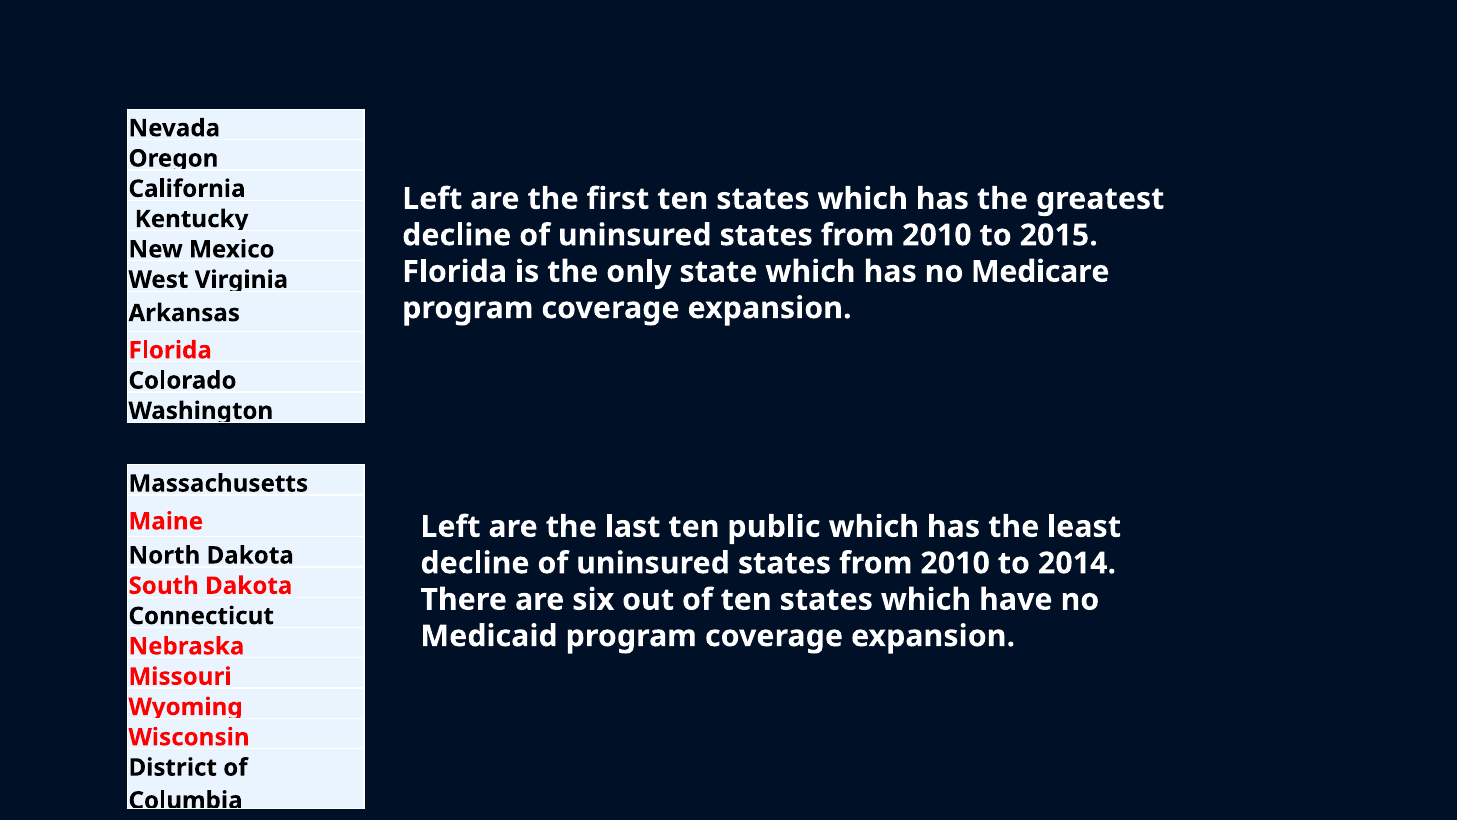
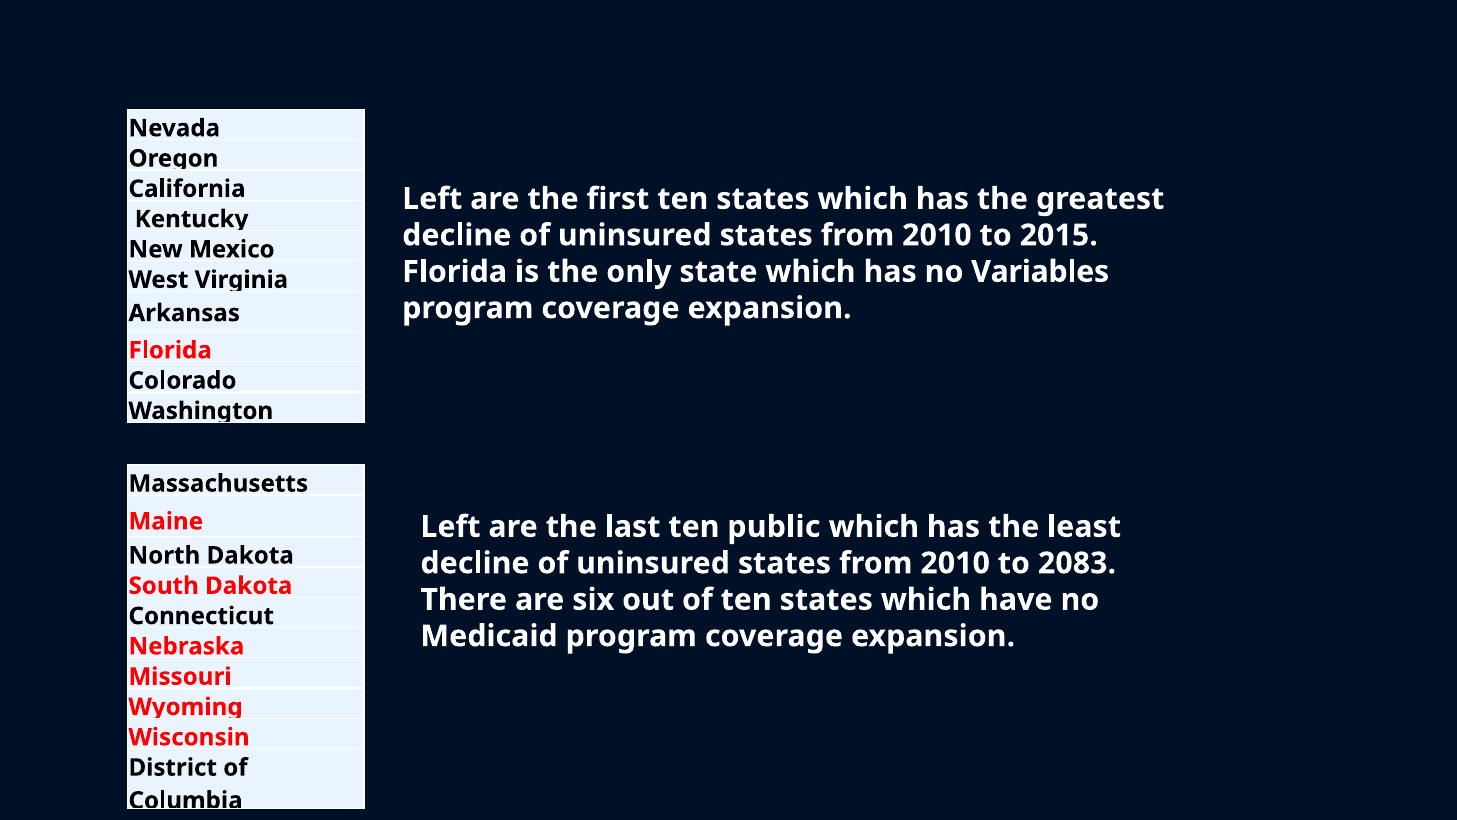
Medicare: Medicare -> Variables
2014: 2014 -> 2083
